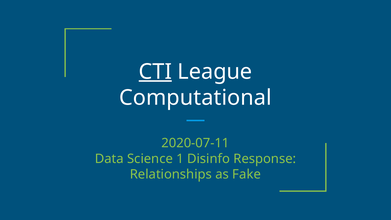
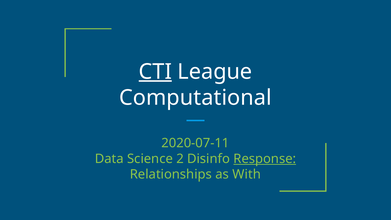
1: 1 -> 2
Response underline: none -> present
Fake: Fake -> With
